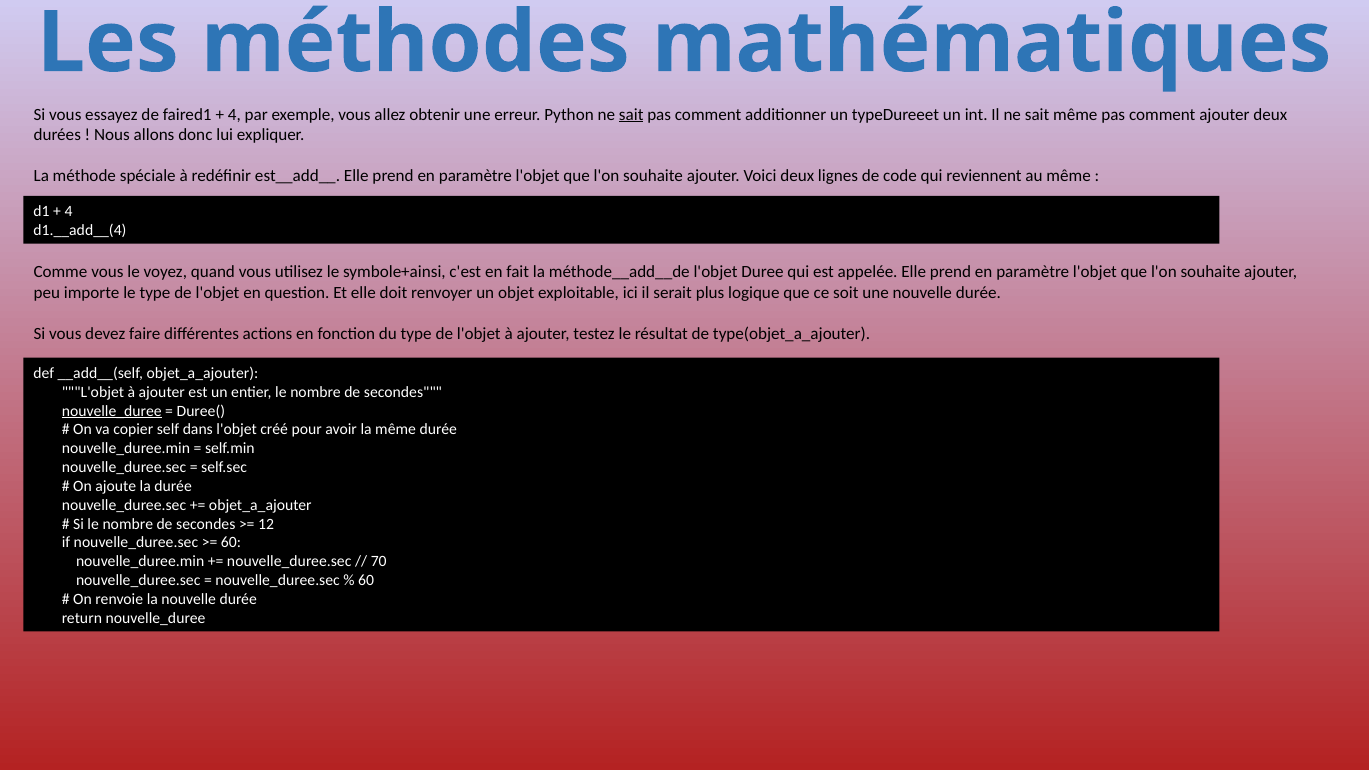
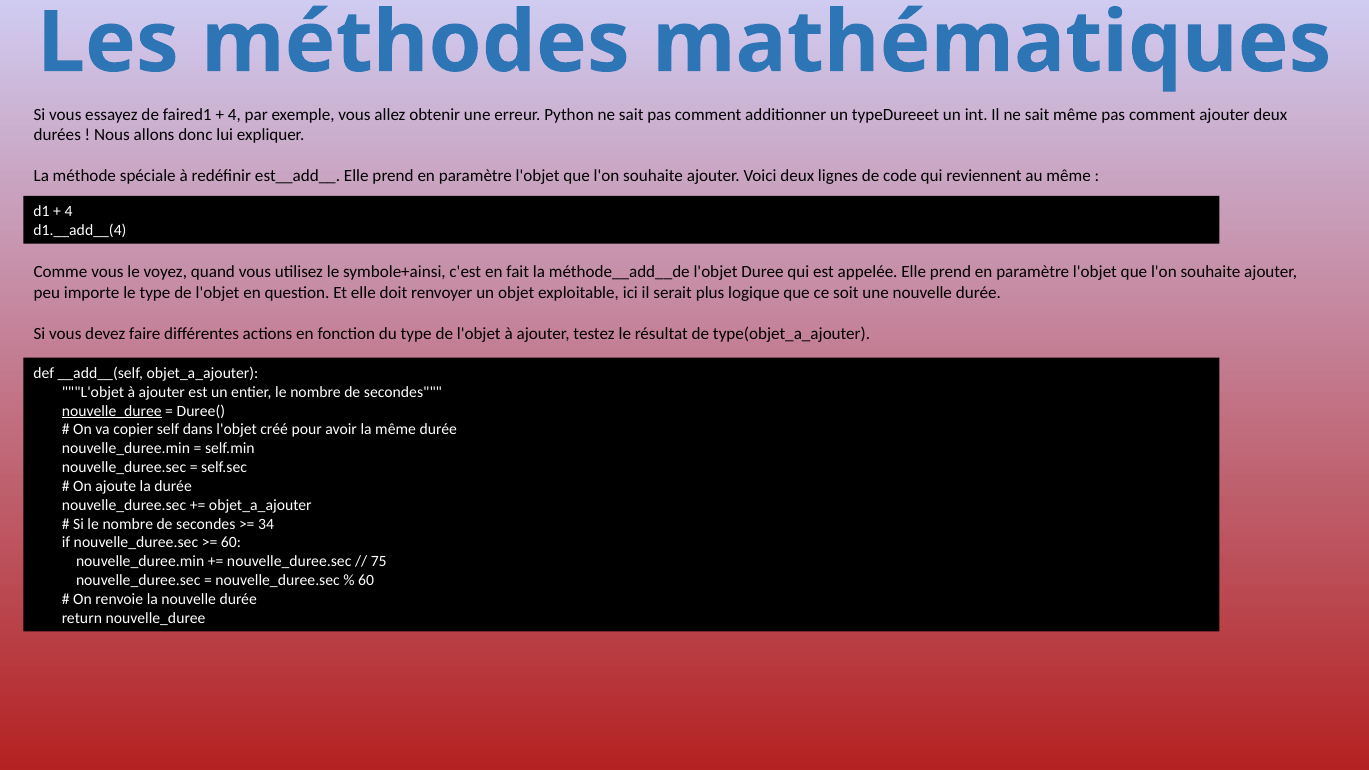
sait at (631, 114) underline: present -> none
12: 12 -> 34
70: 70 -> 75
